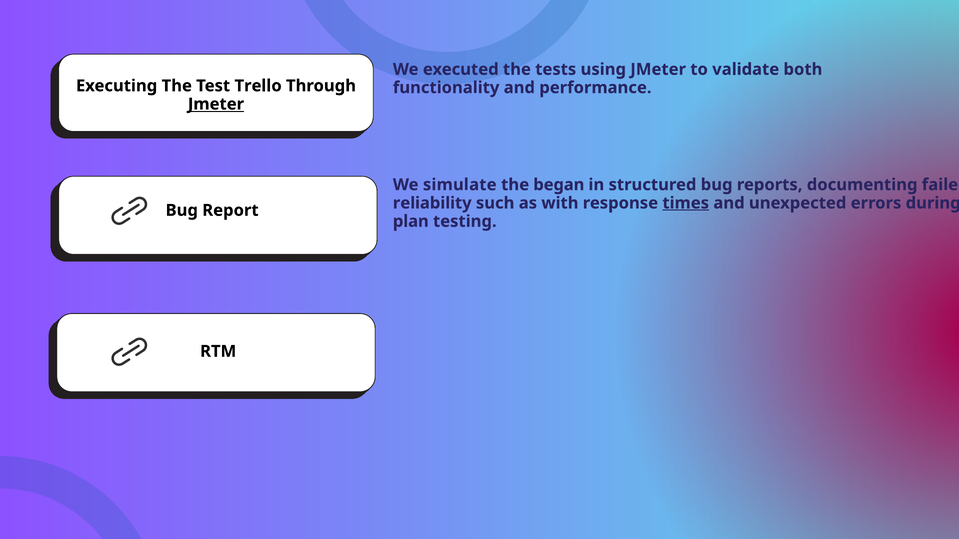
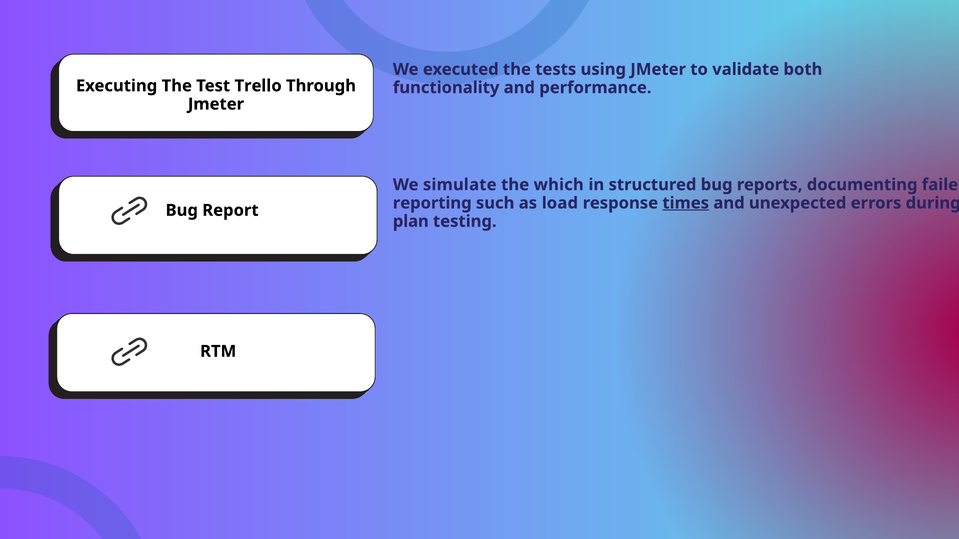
Jmeter at (216, 104) underline: present -> none
began: began -> which
reliability: reliability -> reporting
with: with -> load
